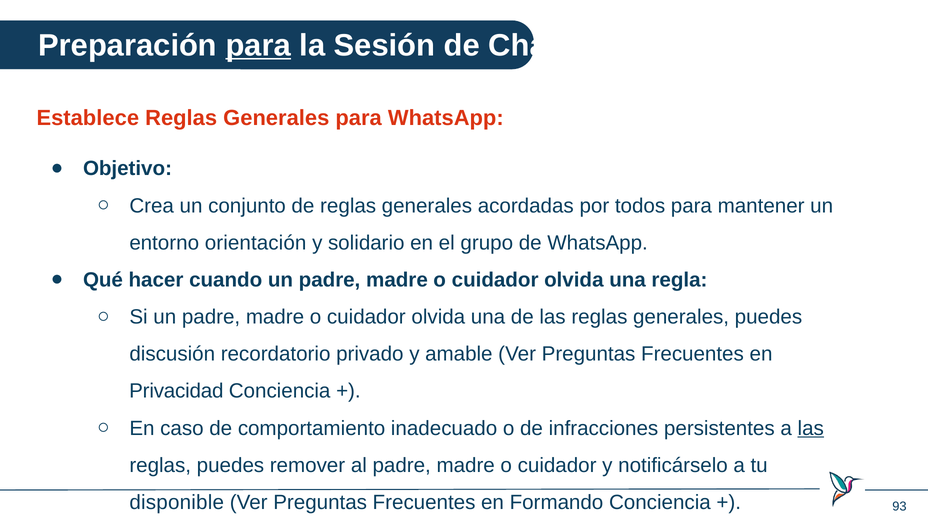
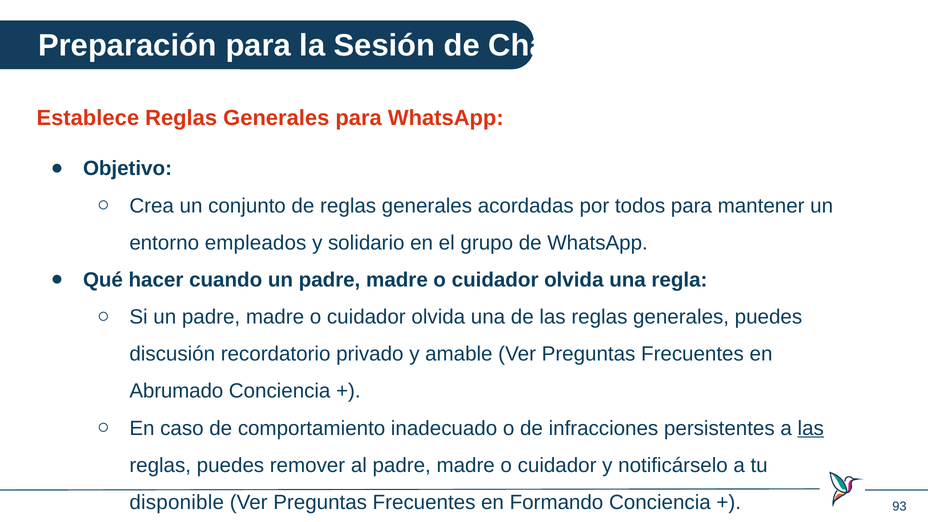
para at (258, 45) underline: present -> none
orientación: orientación -> empleados
Privacidad: Privacidad -> Abrumado
